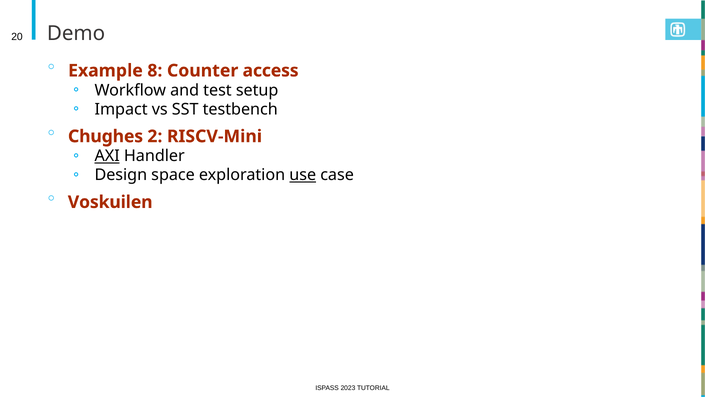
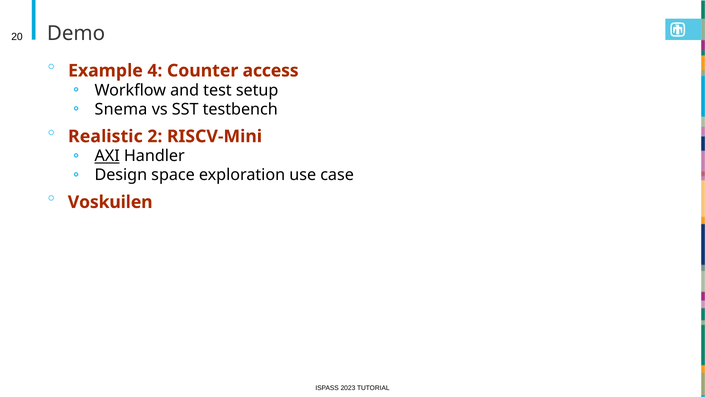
8: 8 -> 4
Impact: Impact -> Snema
Chughes: Chughes -> Realistic
use underline: present -> none
